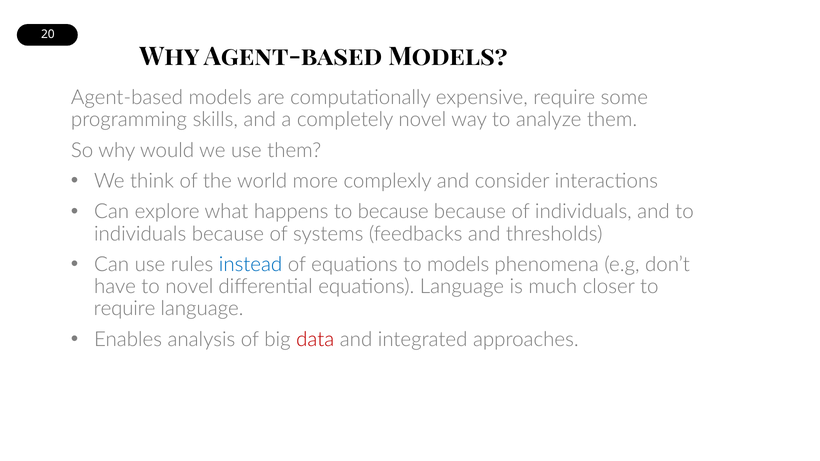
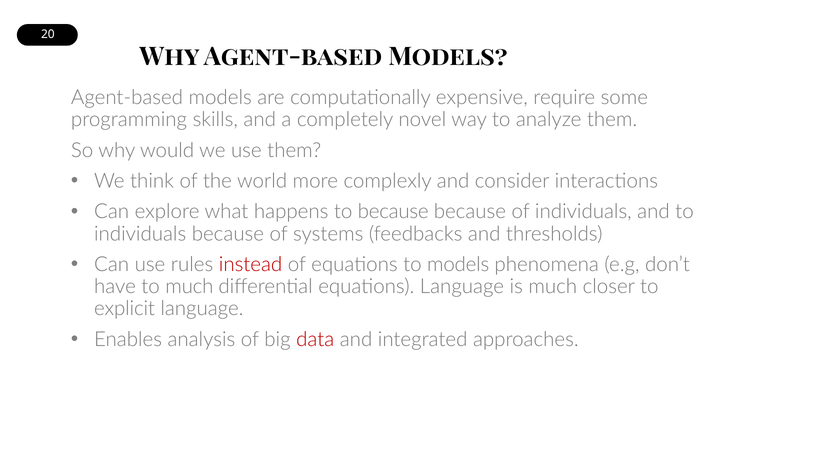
instead colour: blue -> red
to novel: novel -> much
require at (125, 309): require -> explicit
